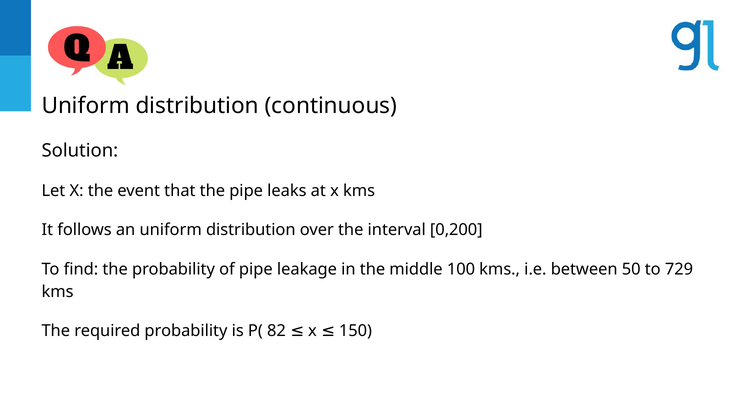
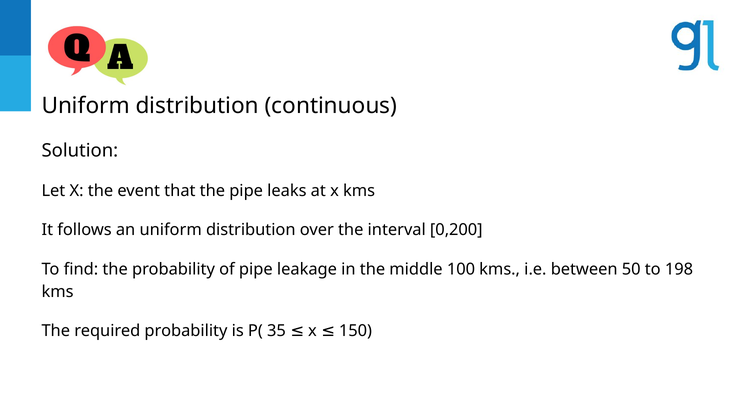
729: 729 -> 198
82: 82 -> 35
